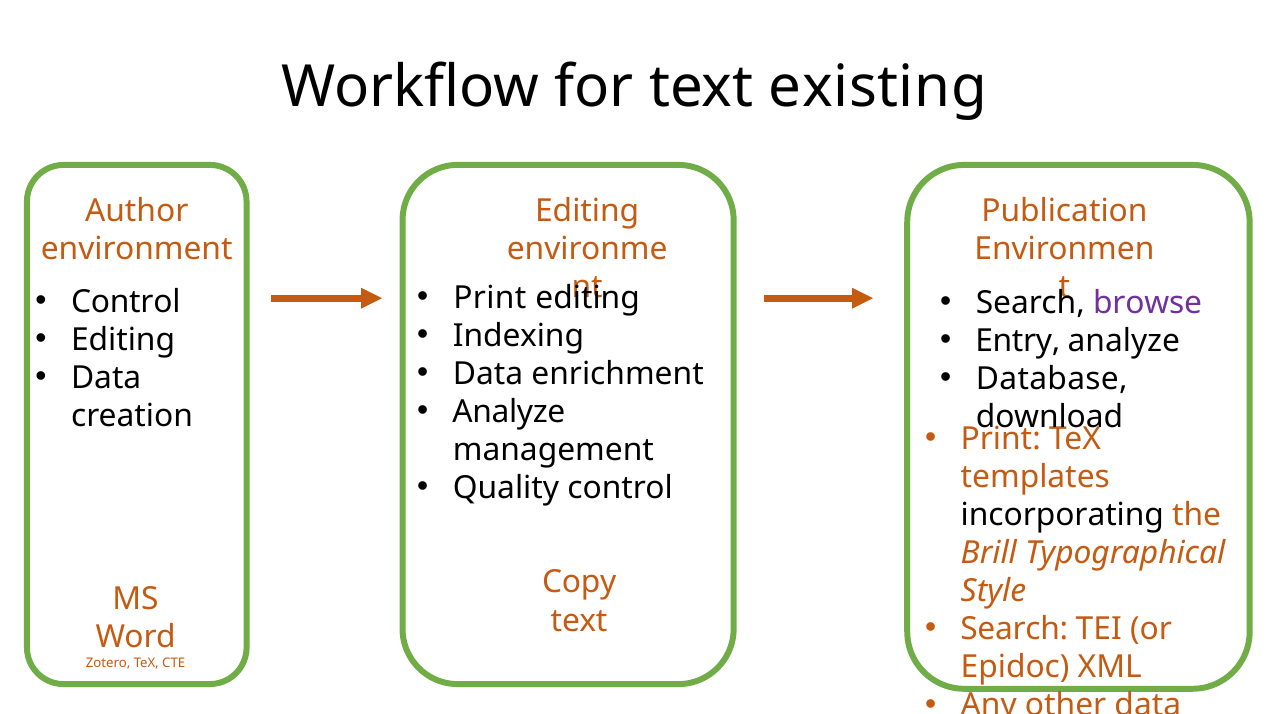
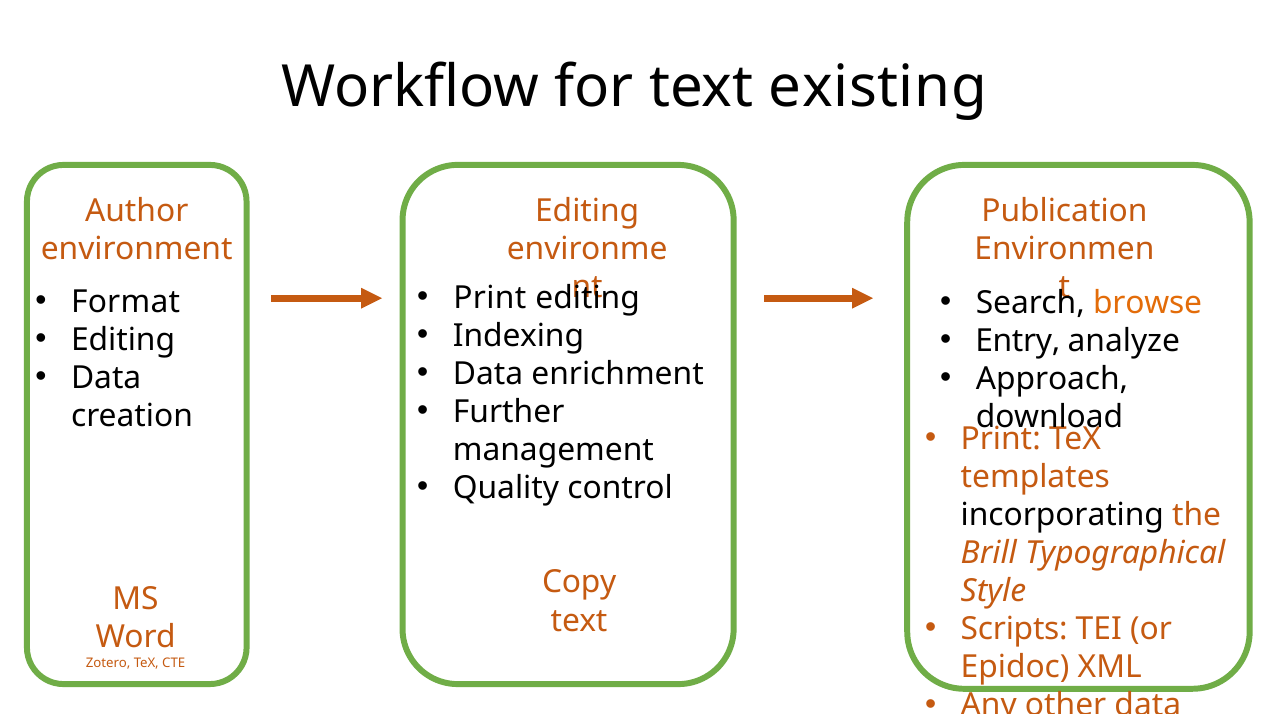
Control at (126, 302): Control -> Format
browse colour: purple -> orange
Database: Database -> Approach
Analyze at (509, 412): Analyze -> Further
Search at (1014, 630): Search -> Scripts
